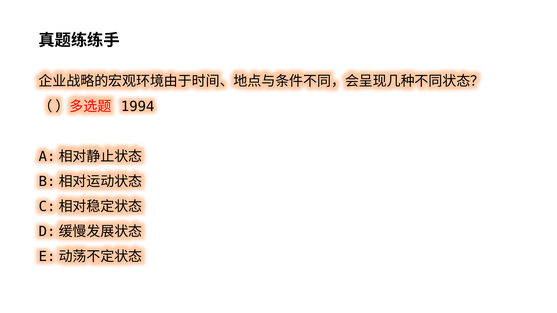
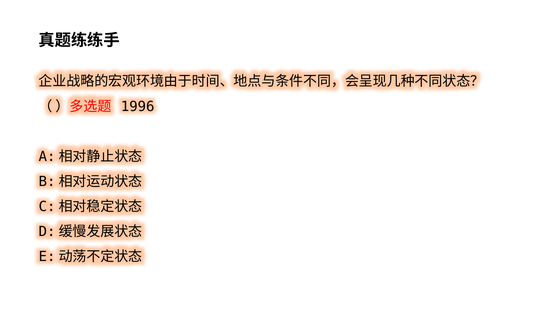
1994: 1994 -> 1996
